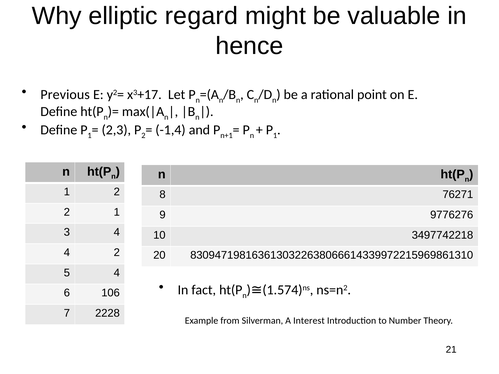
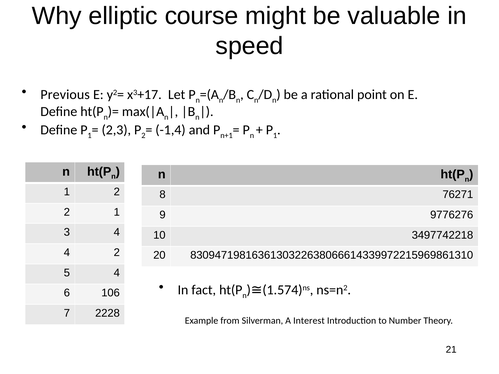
regard: regard -> course
hence: hence -> speed
